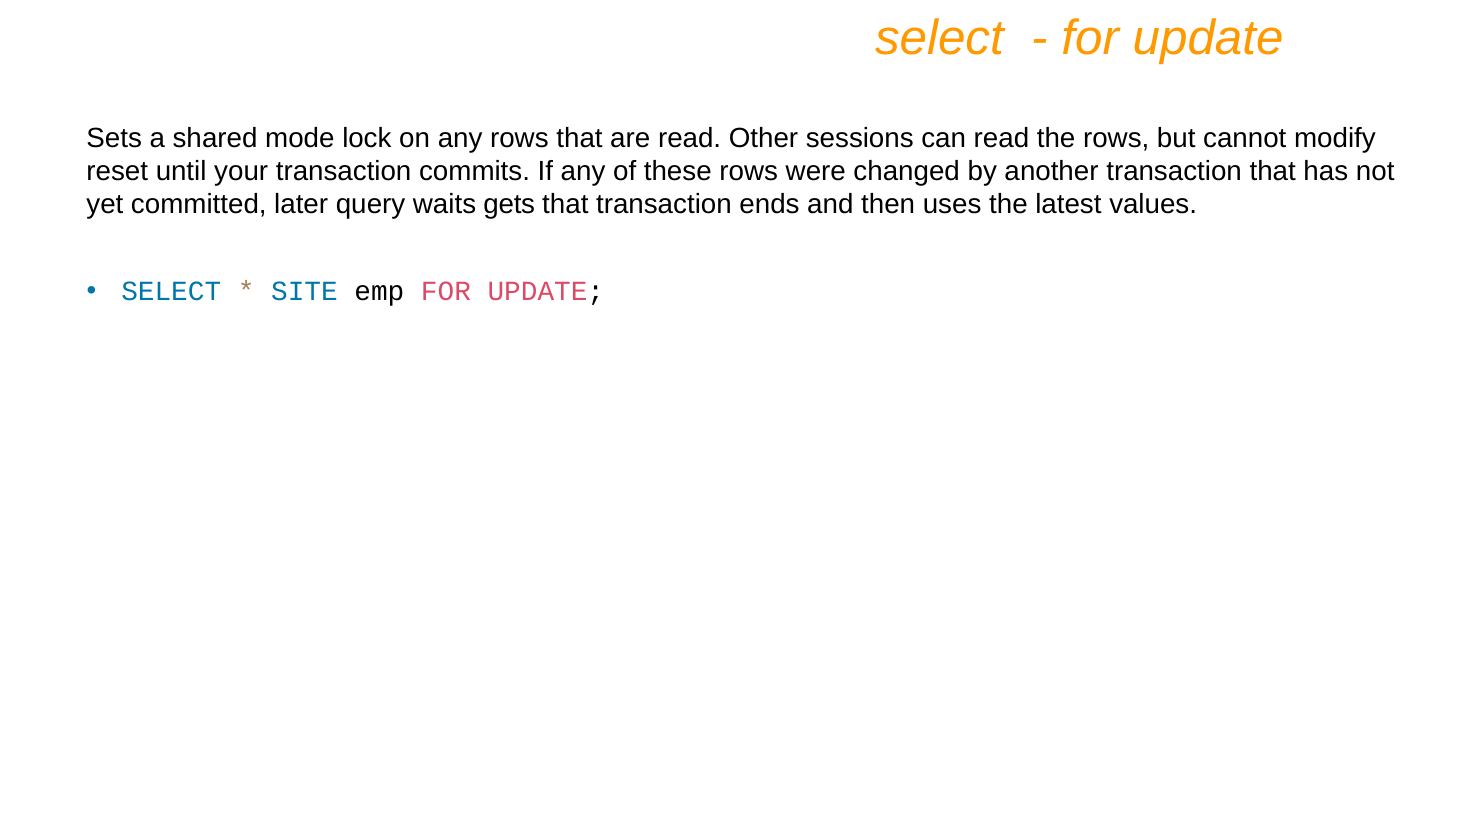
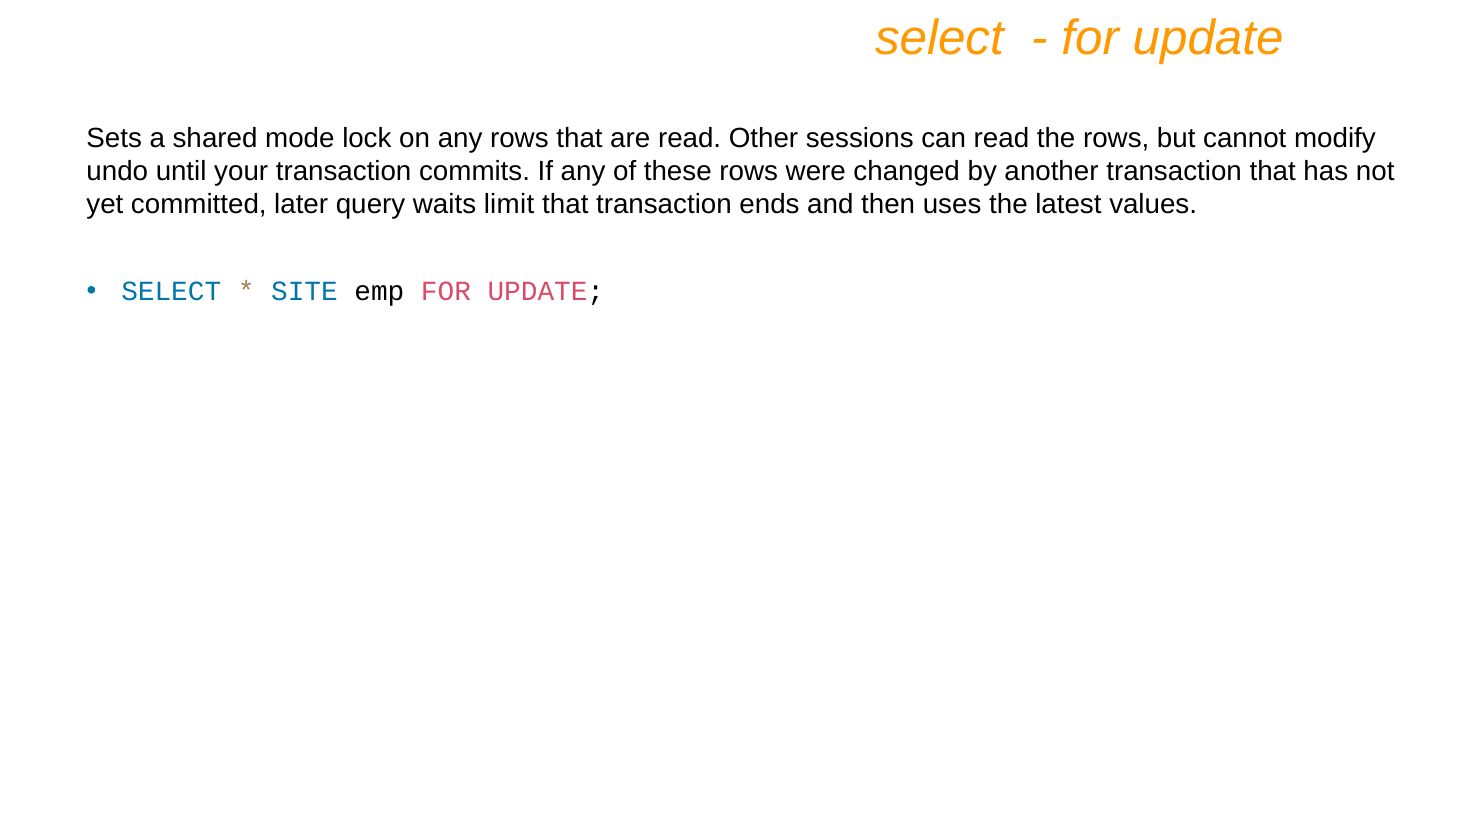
reset: reset -> undo
gets: gets -> limit
